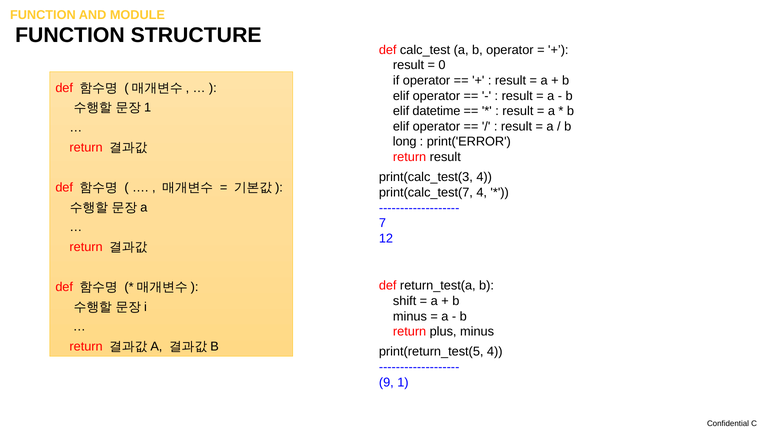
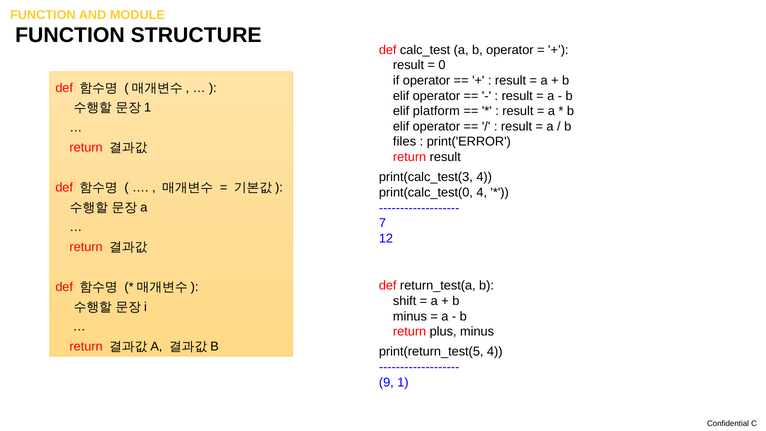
datetime: datetime -> platform
long: long -> files
print(calc_test(7: print(calc_test(7 -> print(calc_test(0
